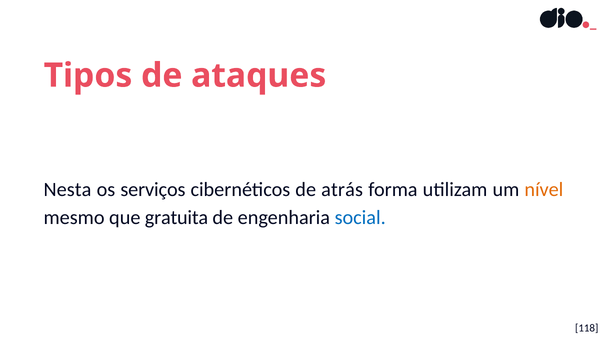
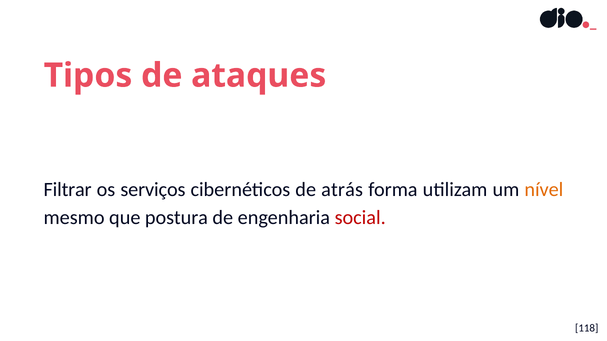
Nesta: Nesta -> Filtrar
gratuita: gratuita -> postura
social colour: blue -> red
